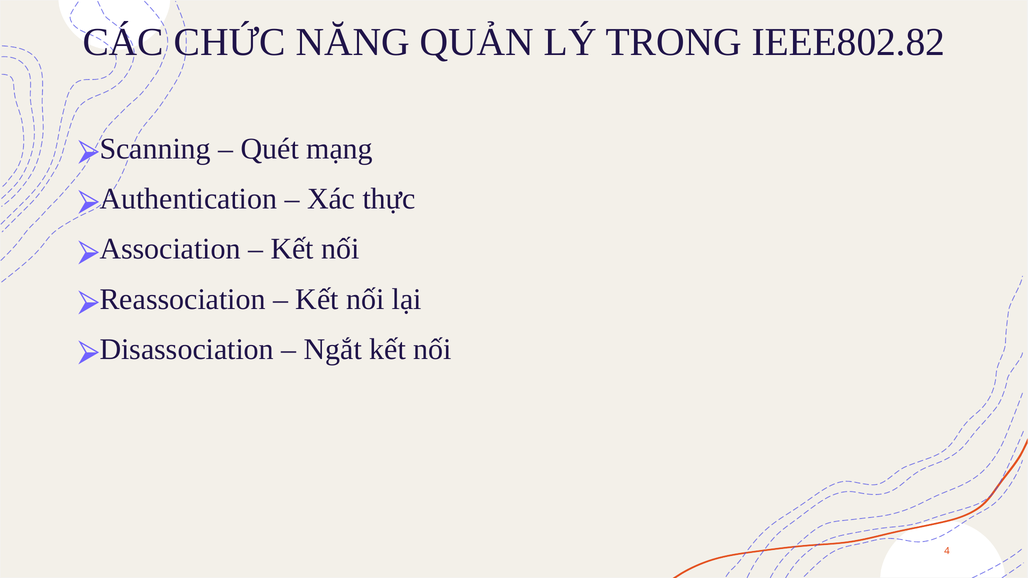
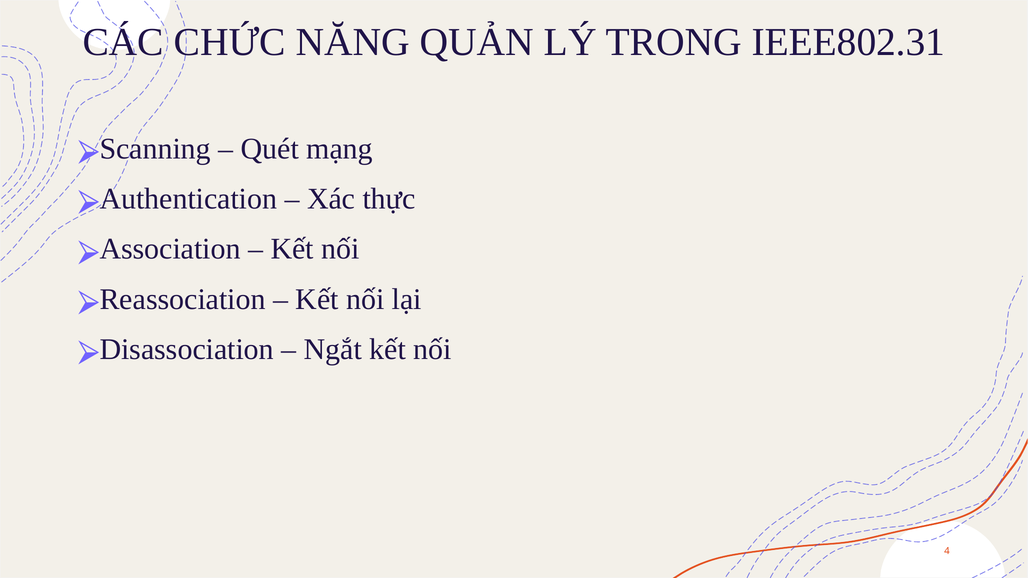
IEEE802.82: IEEE802.82 -> IEEE802.31
